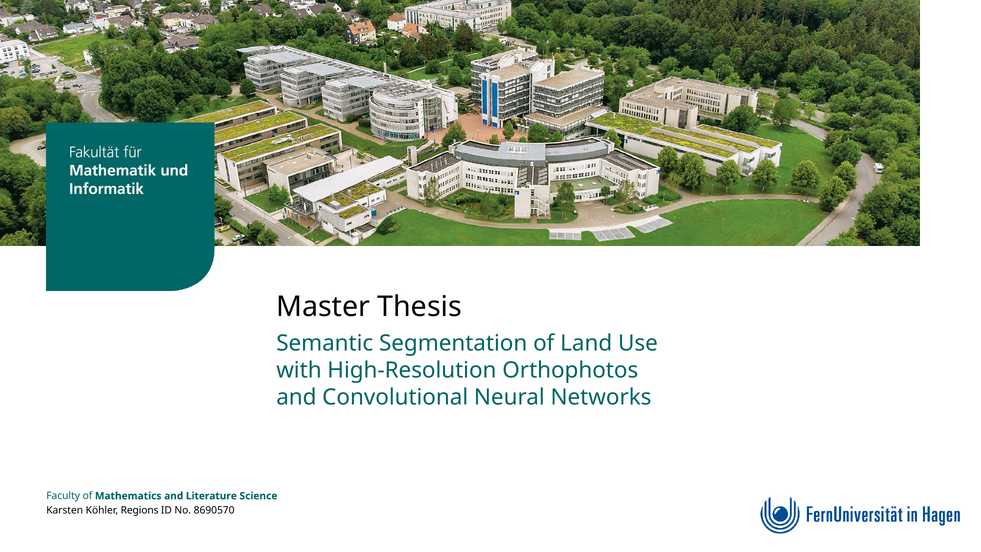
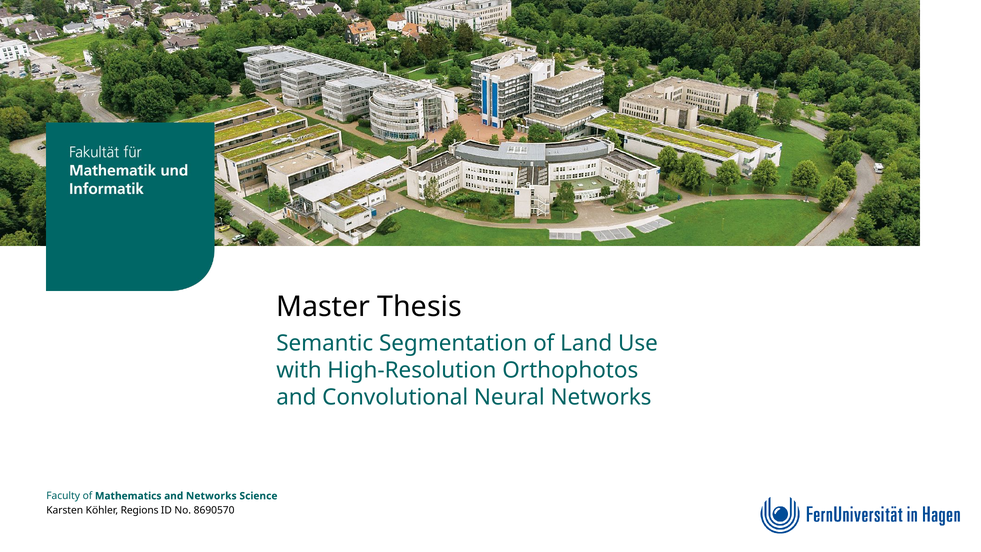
and Literature: Literature -> Networks
